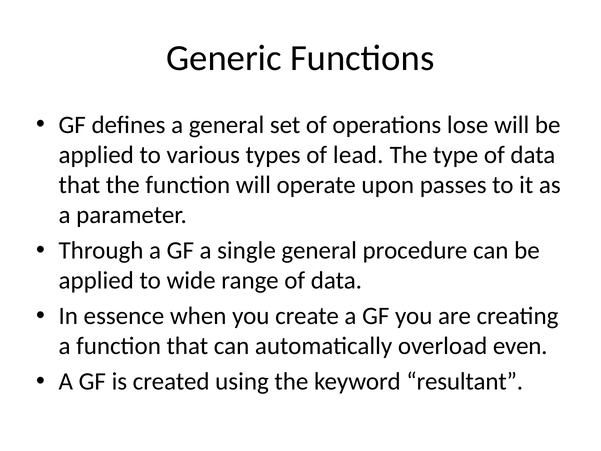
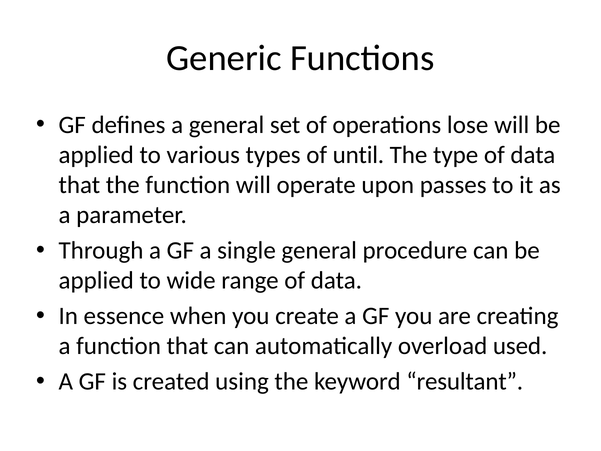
lead: lead -> until
even: even -> used
